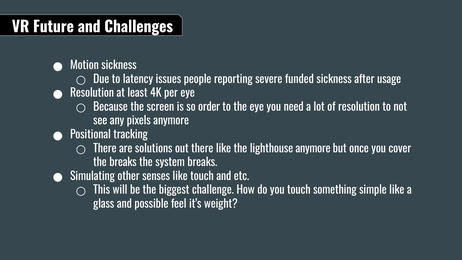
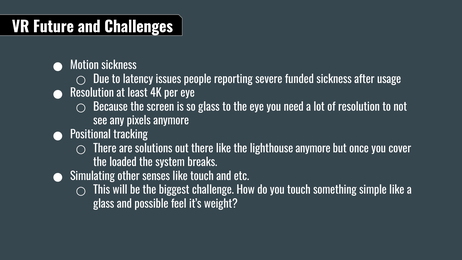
so order: order -> glass
the breaks: breaks -> loaded
